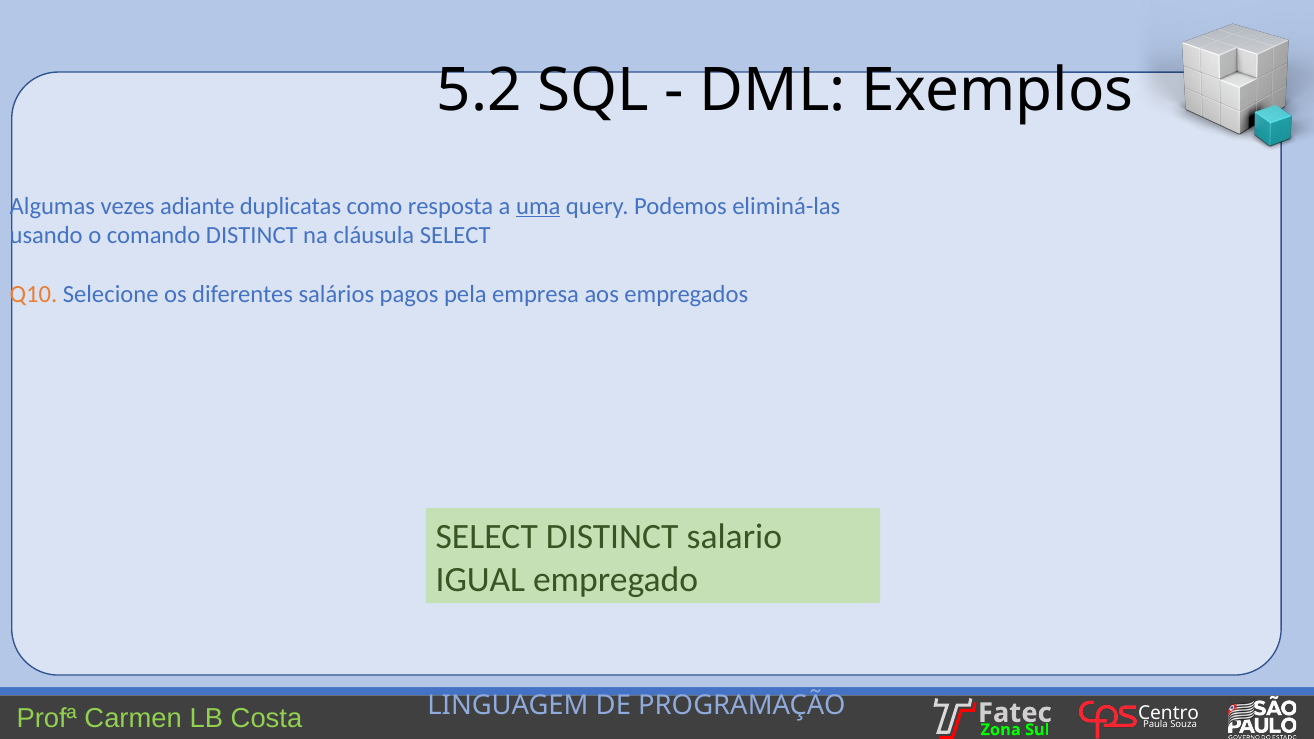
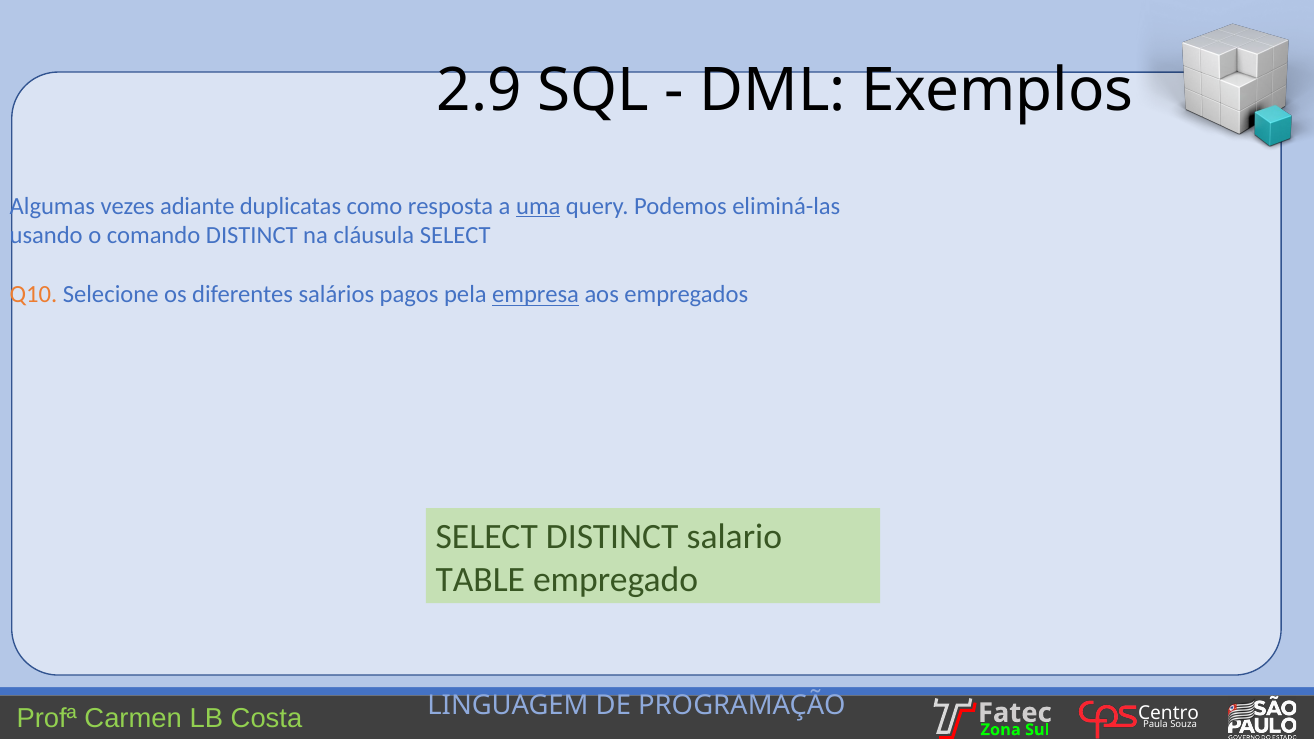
5.2: 5.2 -> 2.9
empresa underline: none -> present
IGUAL: IGUAL -> TABLE
